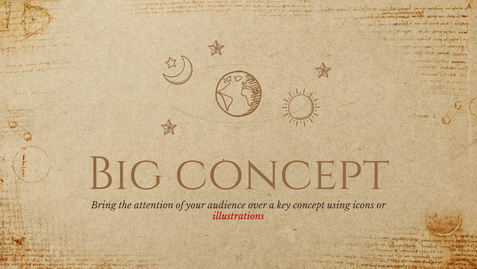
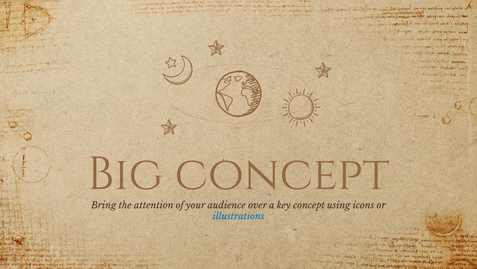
illustrations colour: red -> blue
